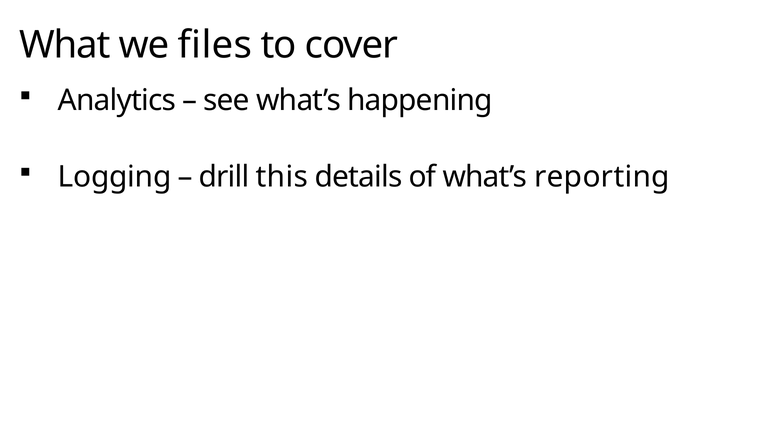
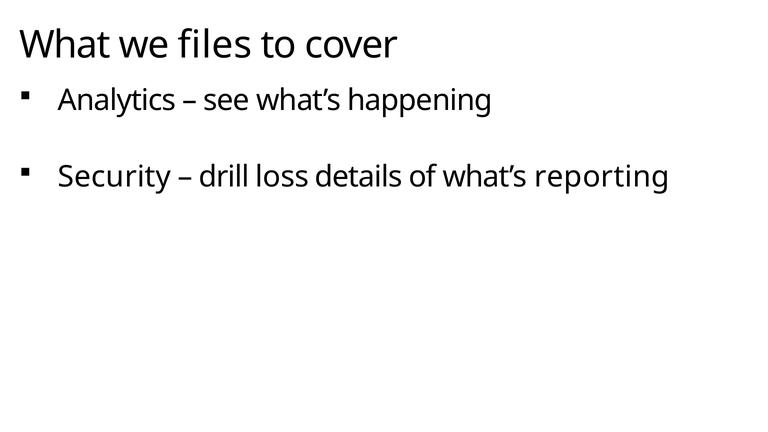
Logging: Logging -> Security
this: this -> loss
